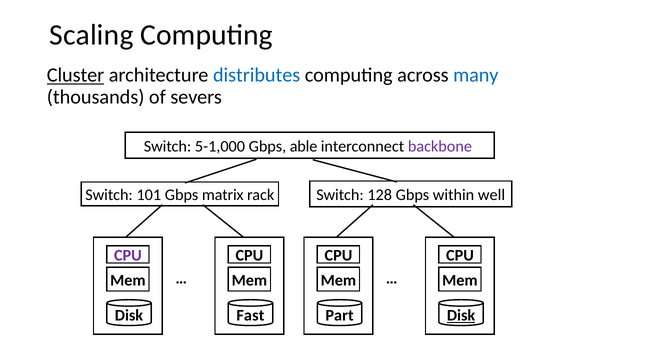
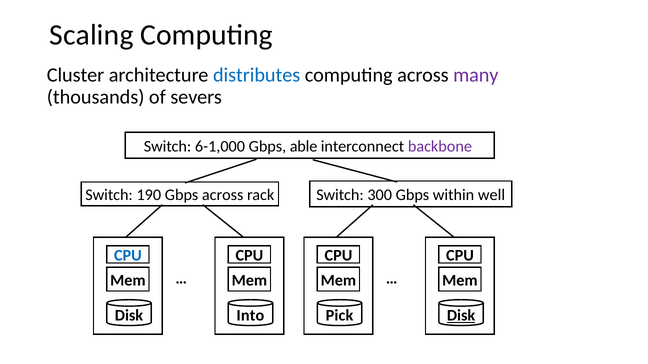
Cluster underline: present -> none
many colour: blue -> purple
5-1,000: 5-1,000 -> 6-1,000
101: 101 -> 190
Gbps matrix: matrix -> across
128: 128 -> 300
CPU at (128, 256) colour: purple -> blue
Fast: Fast -> Into
Part: Part -> Pick
